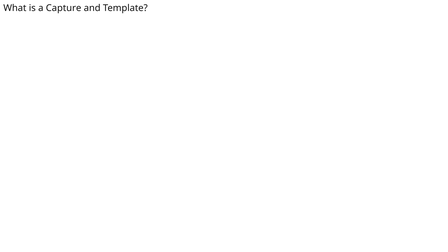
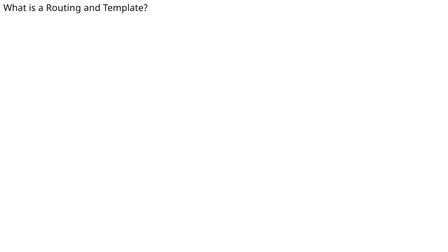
Capture: Capture -> Routing
